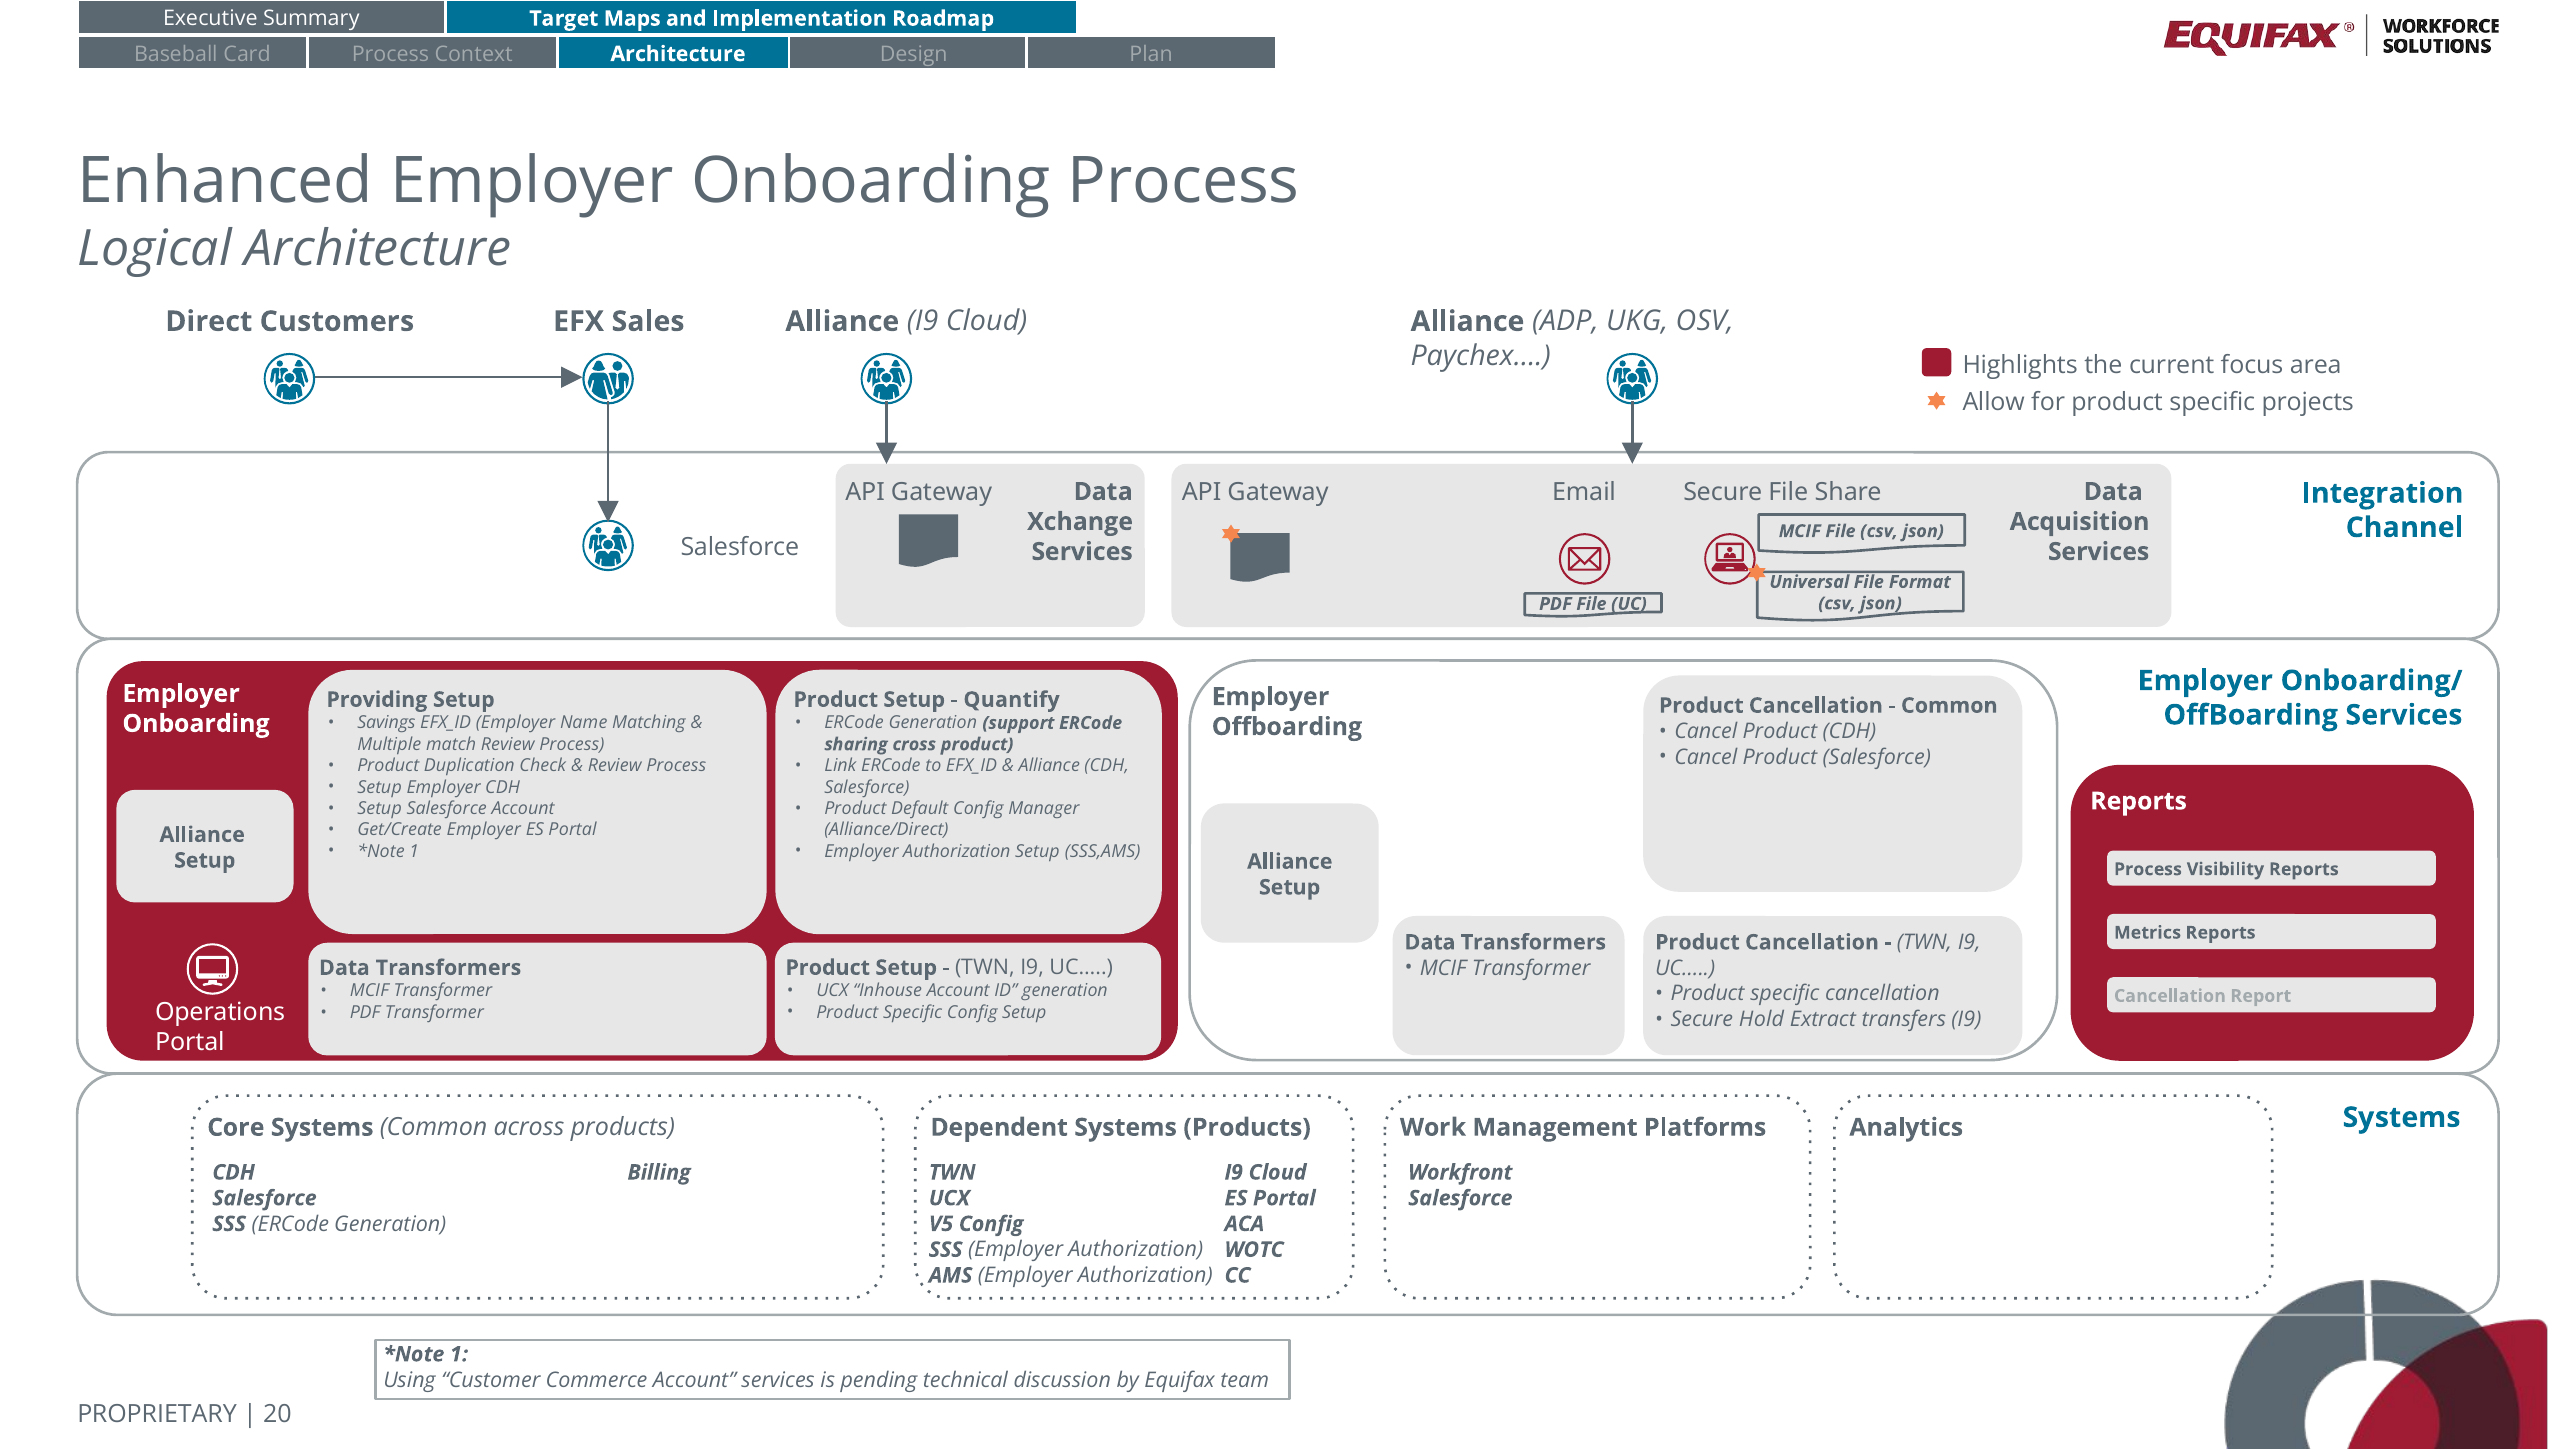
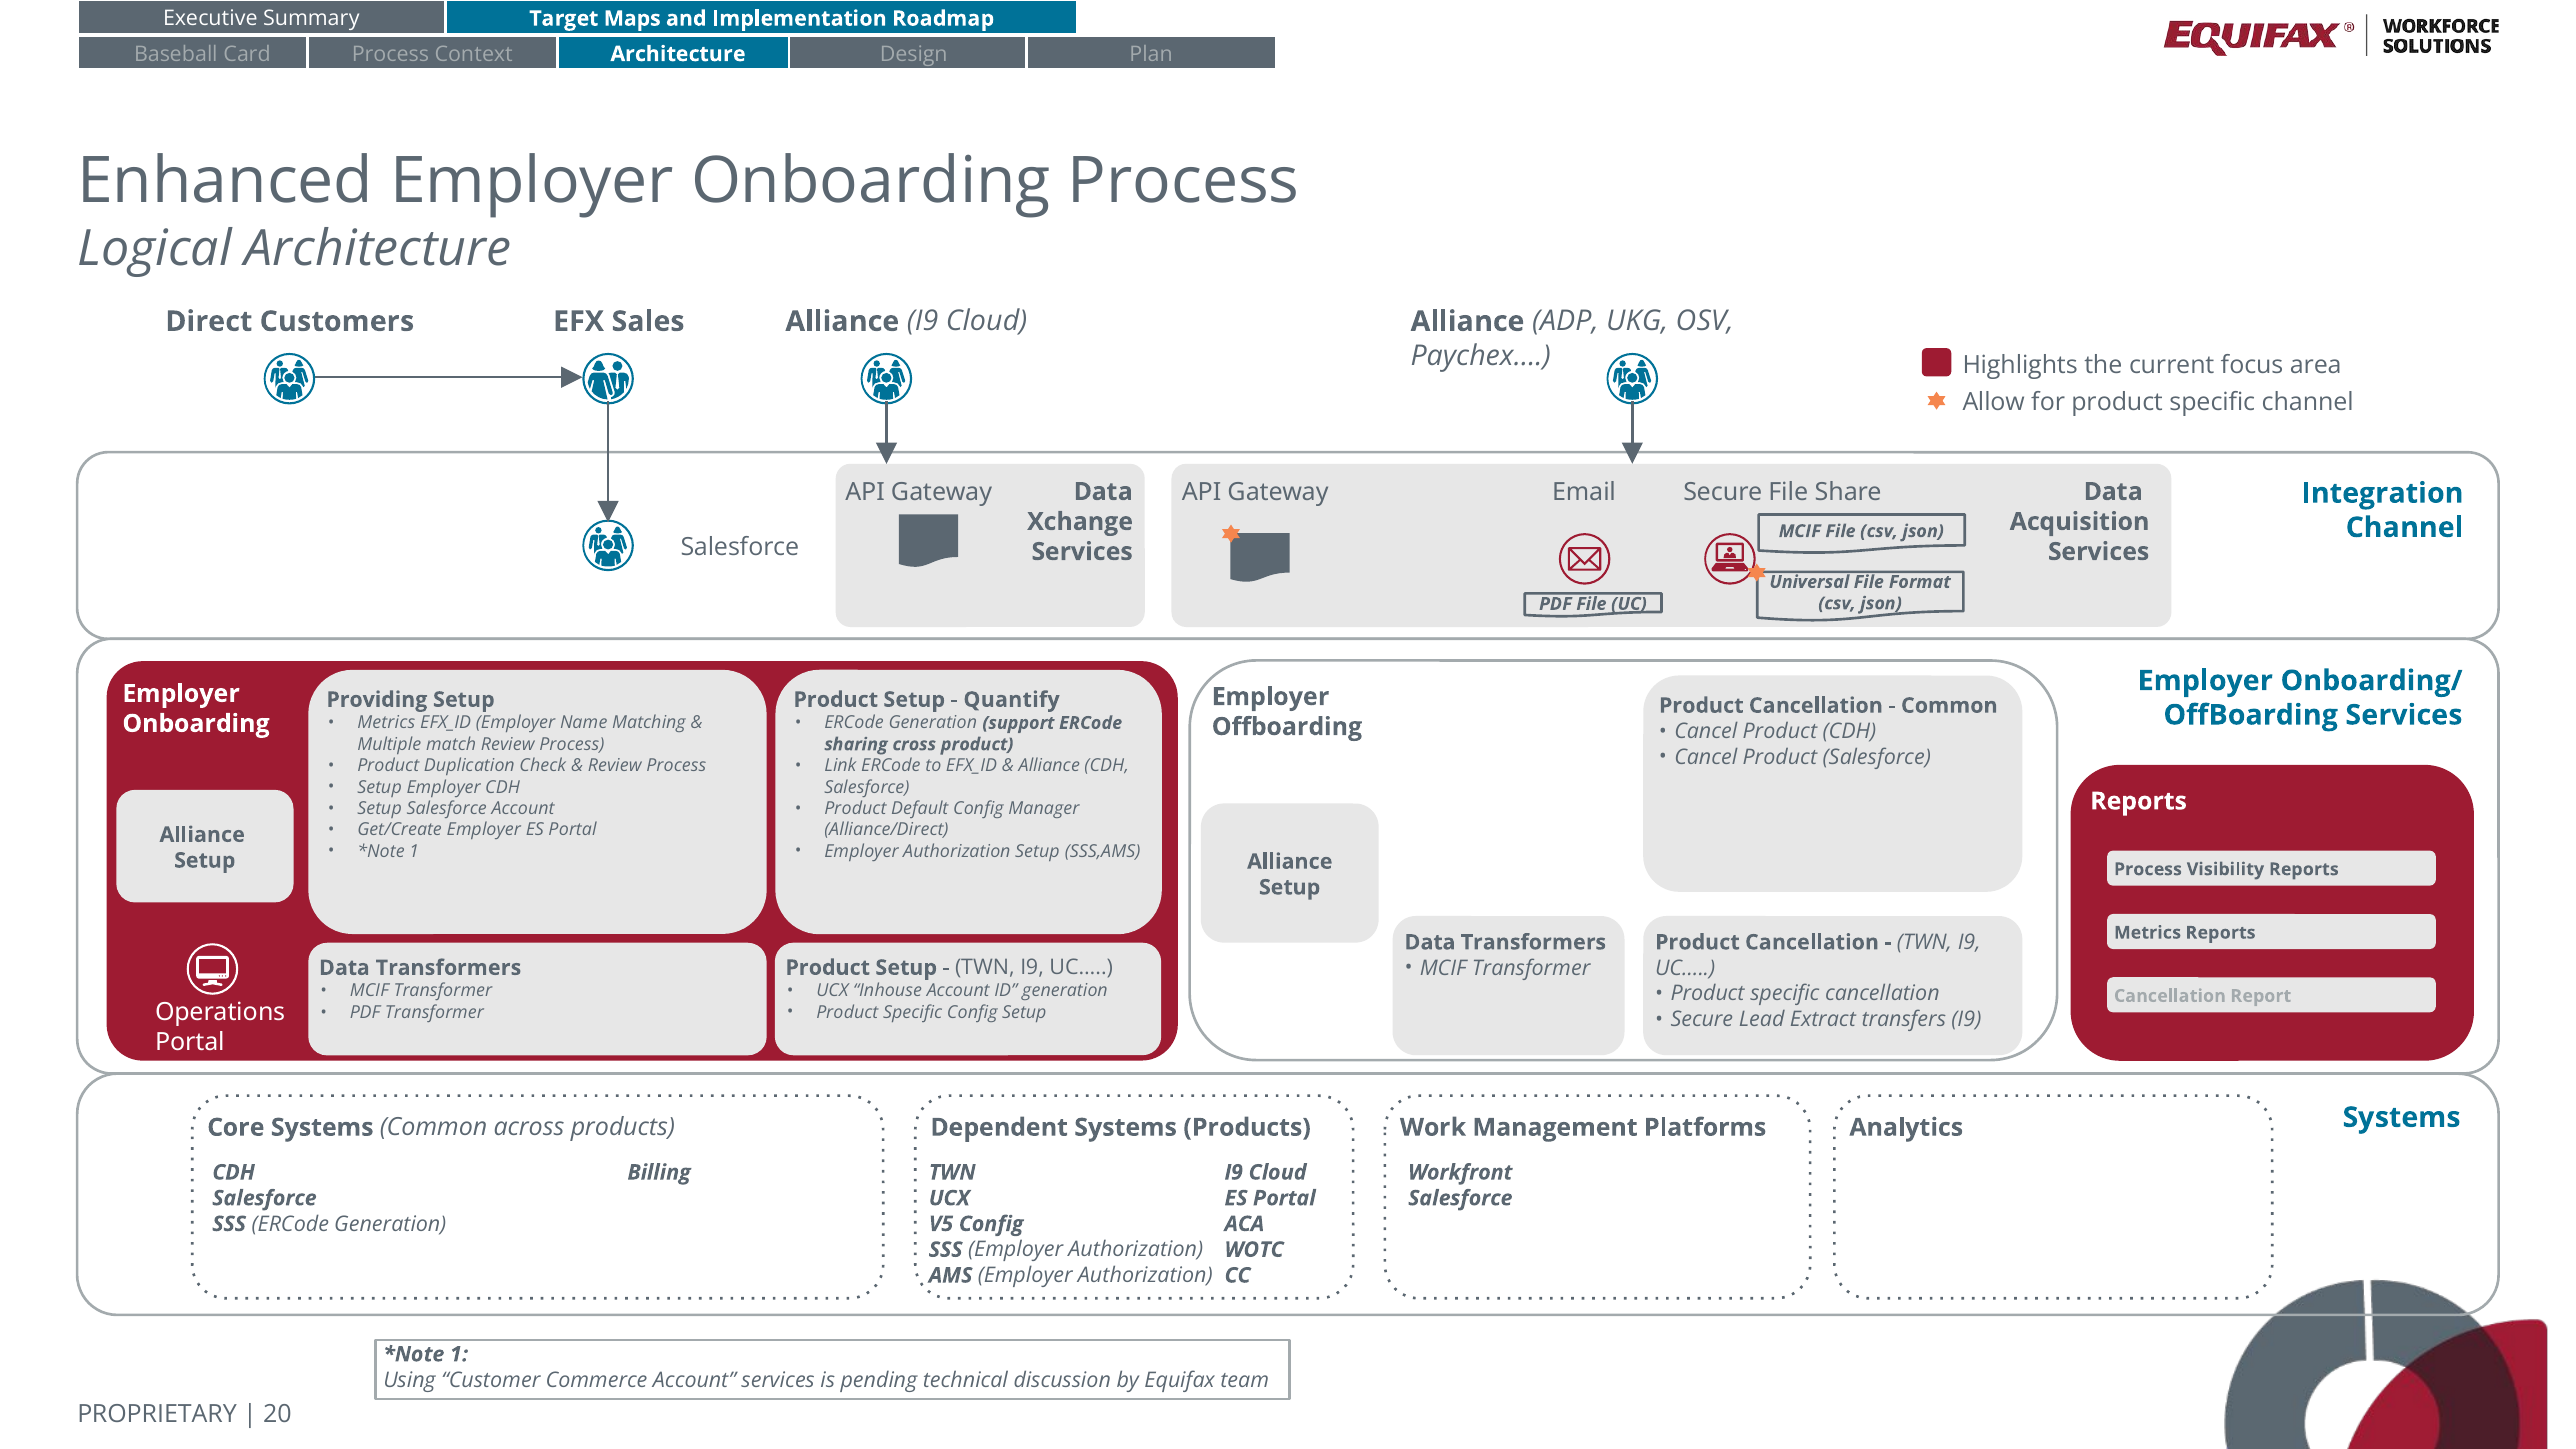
specific projects: projects -> channel
Savings at (386, 723): Savings -> Metrics
Hold: Hold -> Lead
